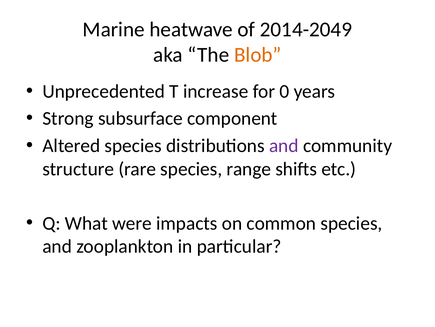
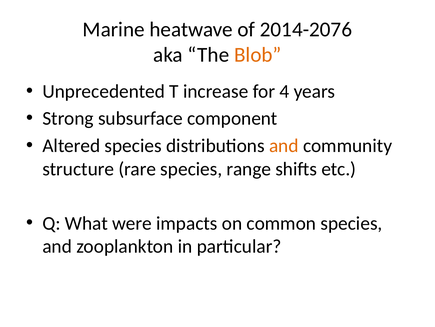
2014-2049: 2014-2049 -> 2014-2076
0: 0 -> 4
and at (284, 145) colour: purple -> orange
